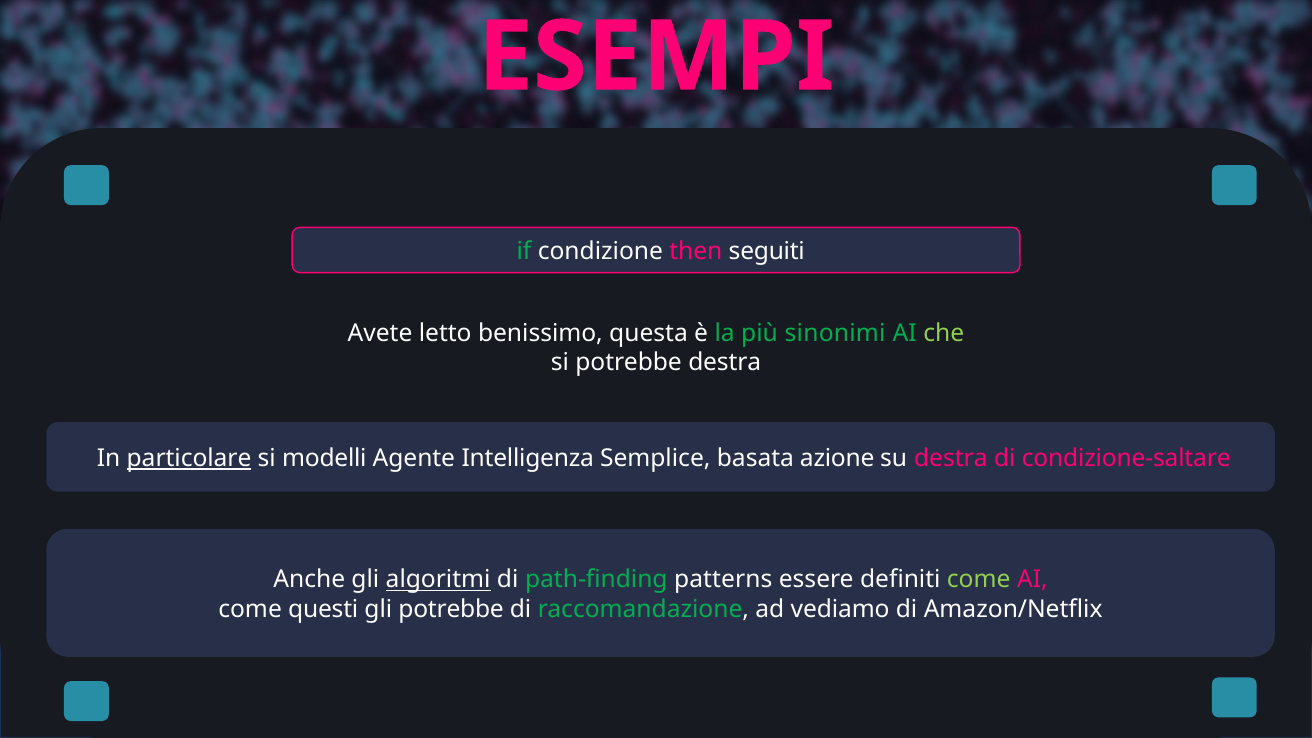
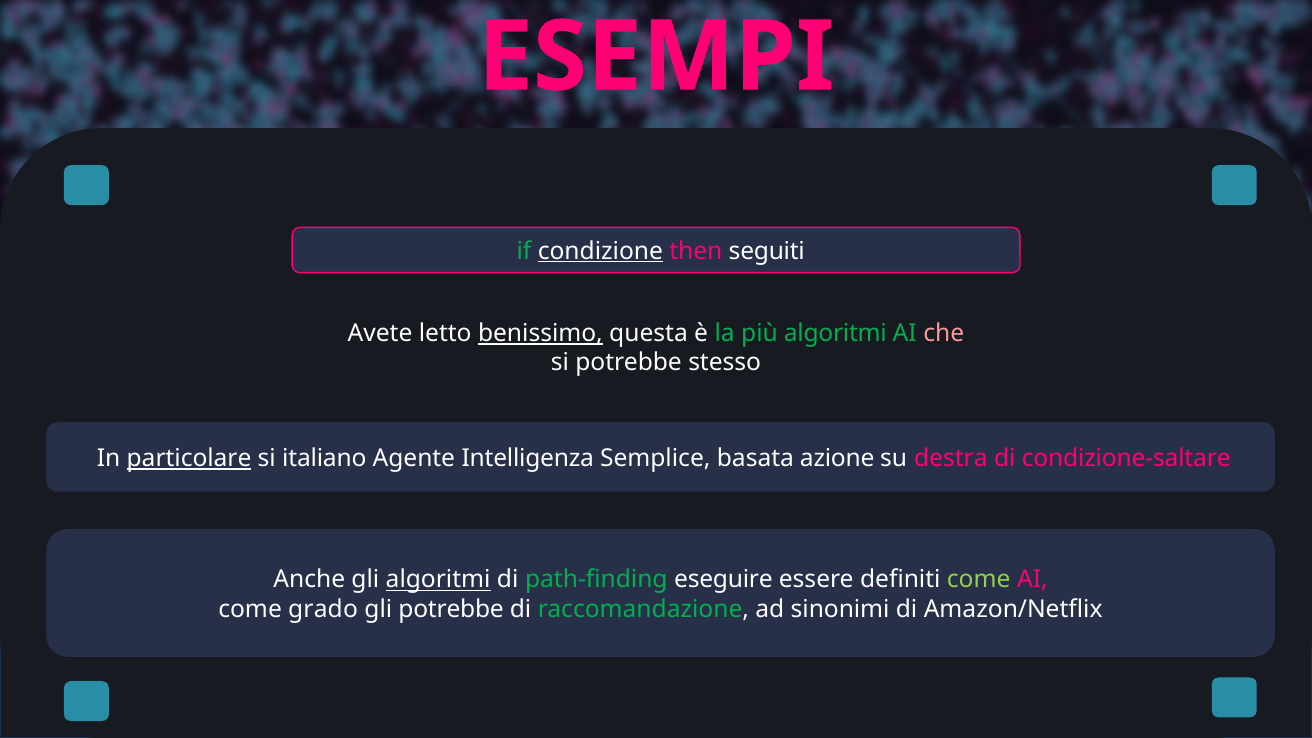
condizione underline: none -> present
benissimo underline: none -> present
più sinonimi: sinonimi -> algoritmi
che colour: light green -> pink
potrebbe destra: destra -> stesso
modelli: modelli -> italiano
patterns: patterns -> eseguire
questi: questi -> grado
vediamo: vediamo -> sinonimi
